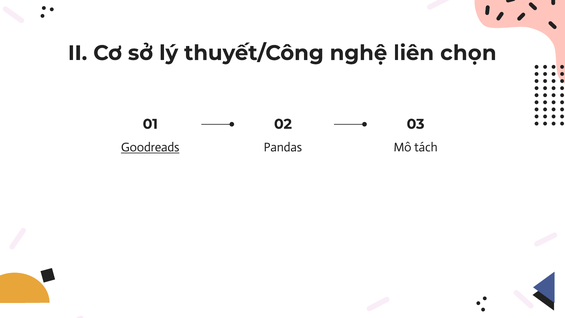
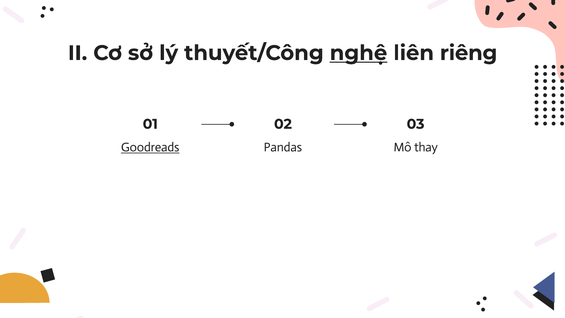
nghệ underline: none -> present
chọn: chọn -> riêng
tách: tách -> thay
